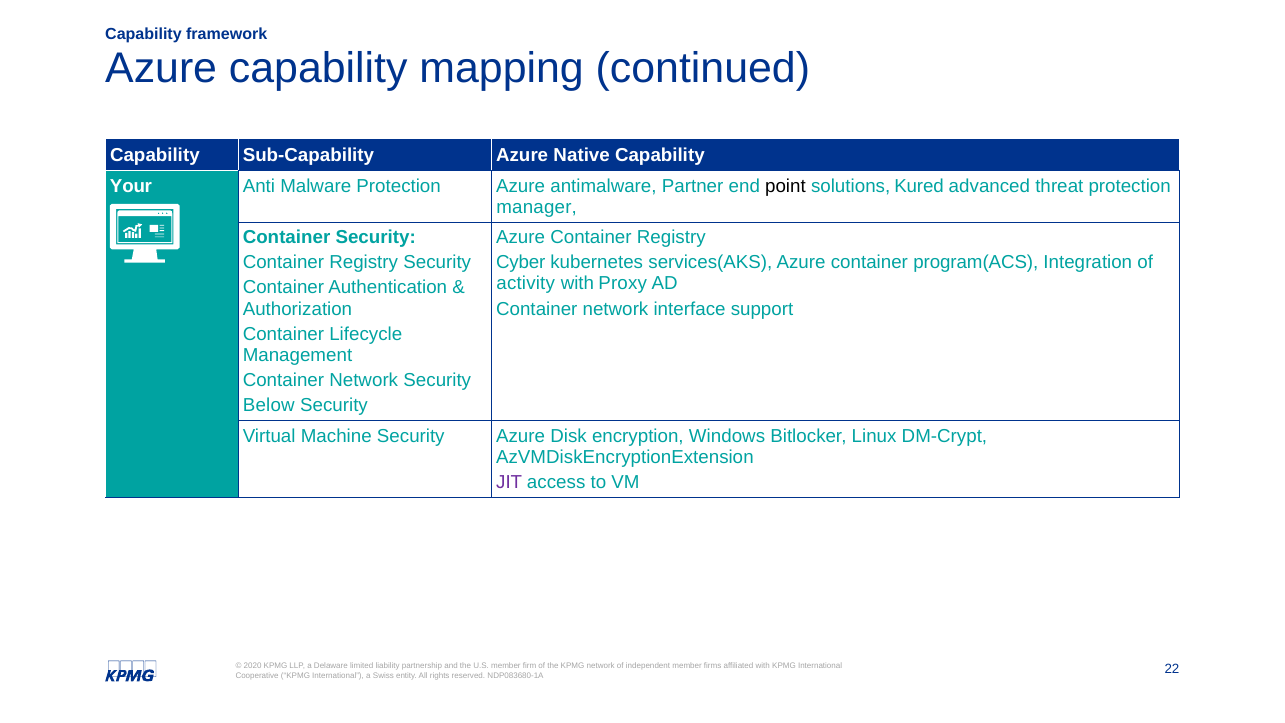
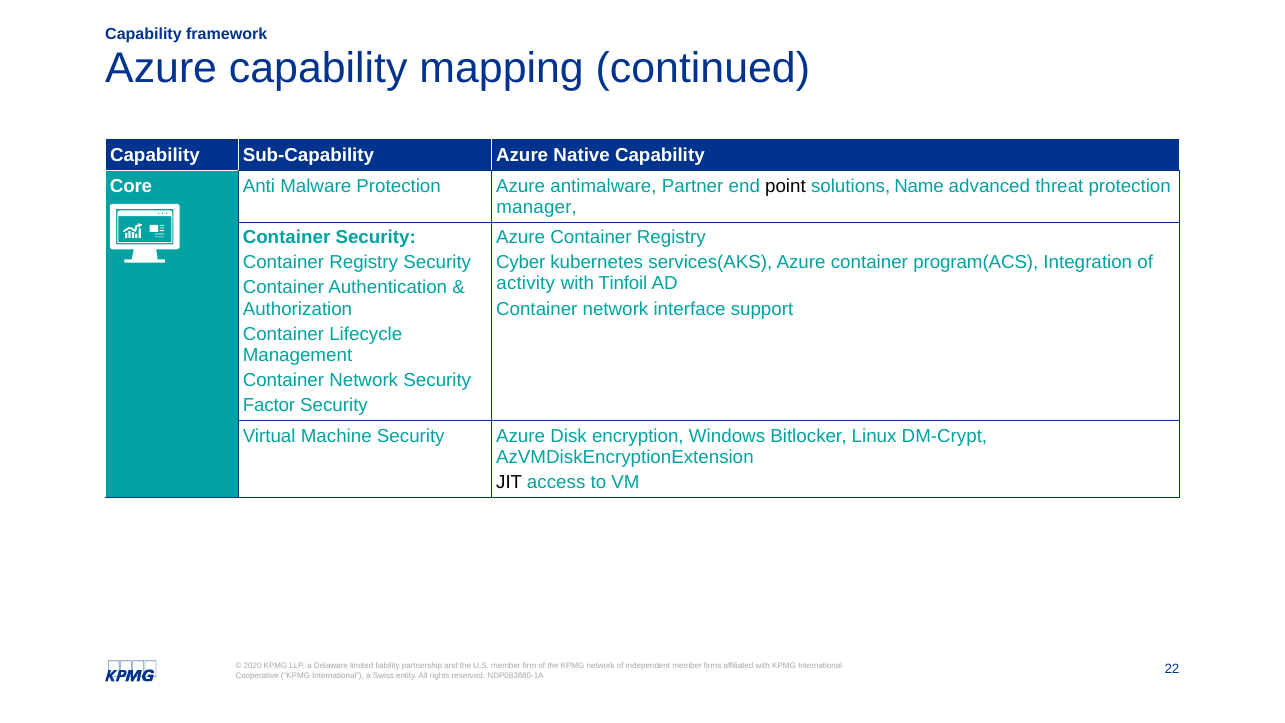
Your: Your -> Core
Kured: Kured -> Name
Proxy: Proxy -> Tinfoil
Below: Below -> Factor
JIT colour: purple -> black
